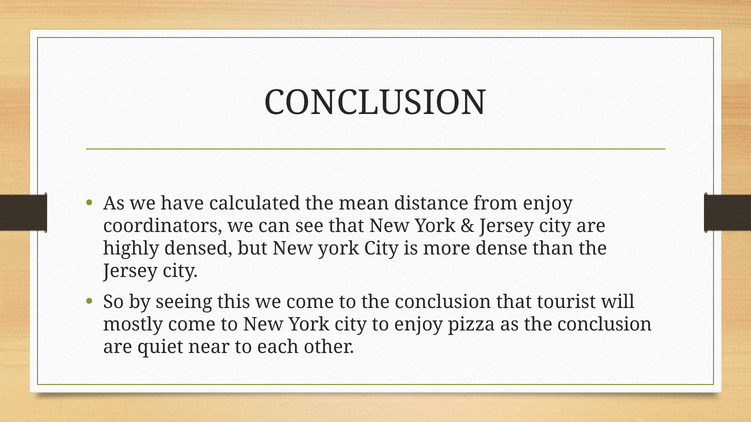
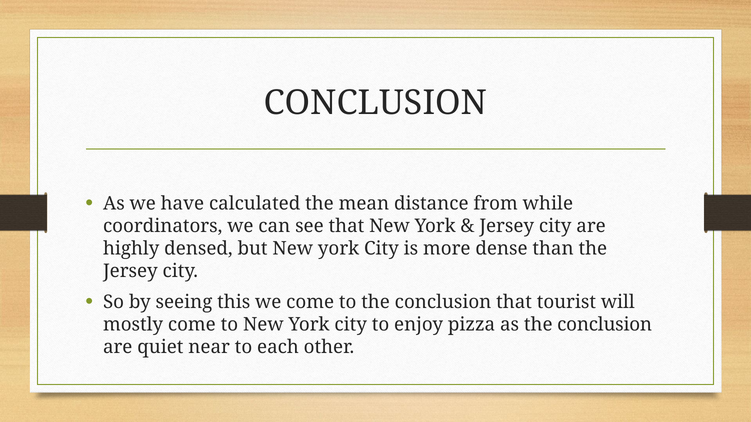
from enjoy: enjoy -> while
